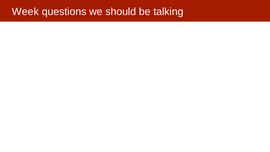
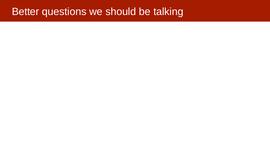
Week: Week -> Better
